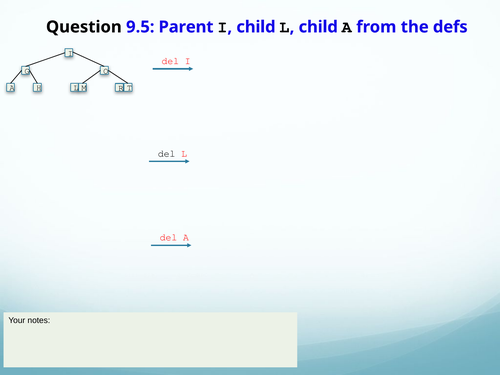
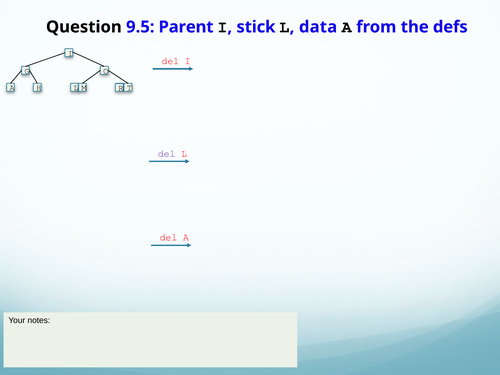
child at (256, 27): child -> stick
child at (318, 27): child -> data
del at (167, 153) colour: black -> purple
